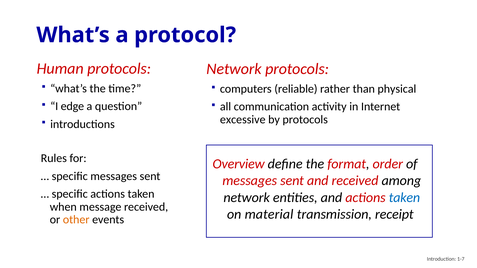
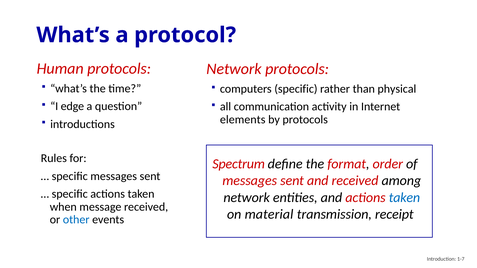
computers reliable: reliable -> specific
excessive: excessive -> elements
Overview: Overview -> Spectrum
other colour: orange -> blue
